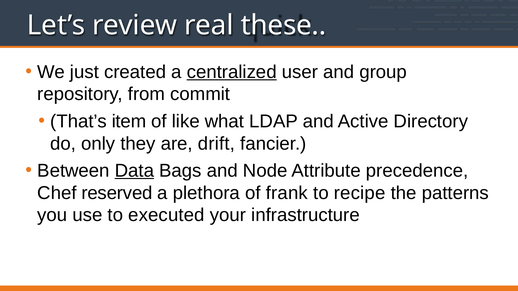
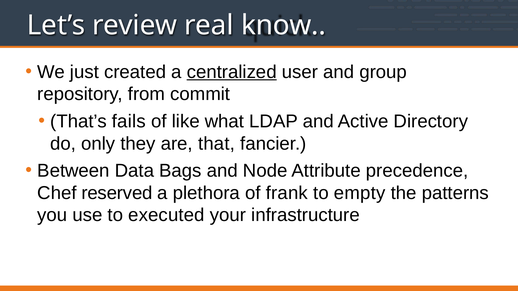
these: these -> know
item: item -> fails
drift: drift -> that
Data underline: present -> none
recipe: recipe -> empty
